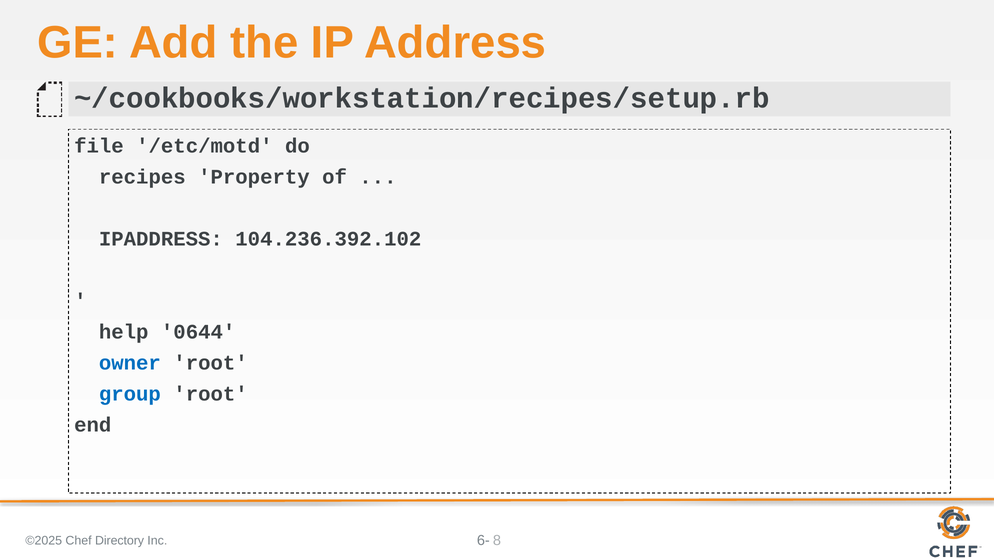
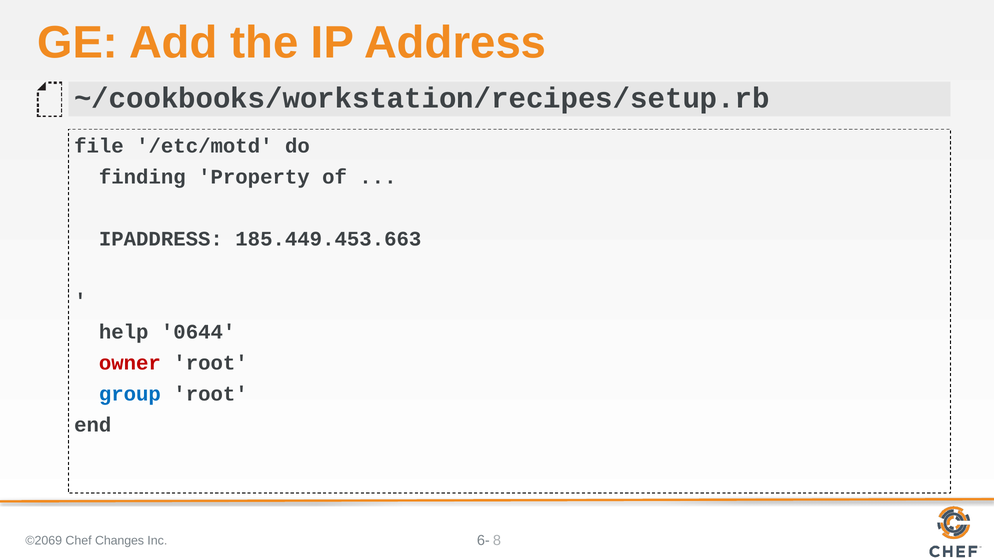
recipes: recipes -> finding
104.236.392.102: 104.236.392.102 -> 185.449.453.663
owner colour: blue -> red
©2025: ©2025 -> ©2069
Directory: Directory -> Changes
